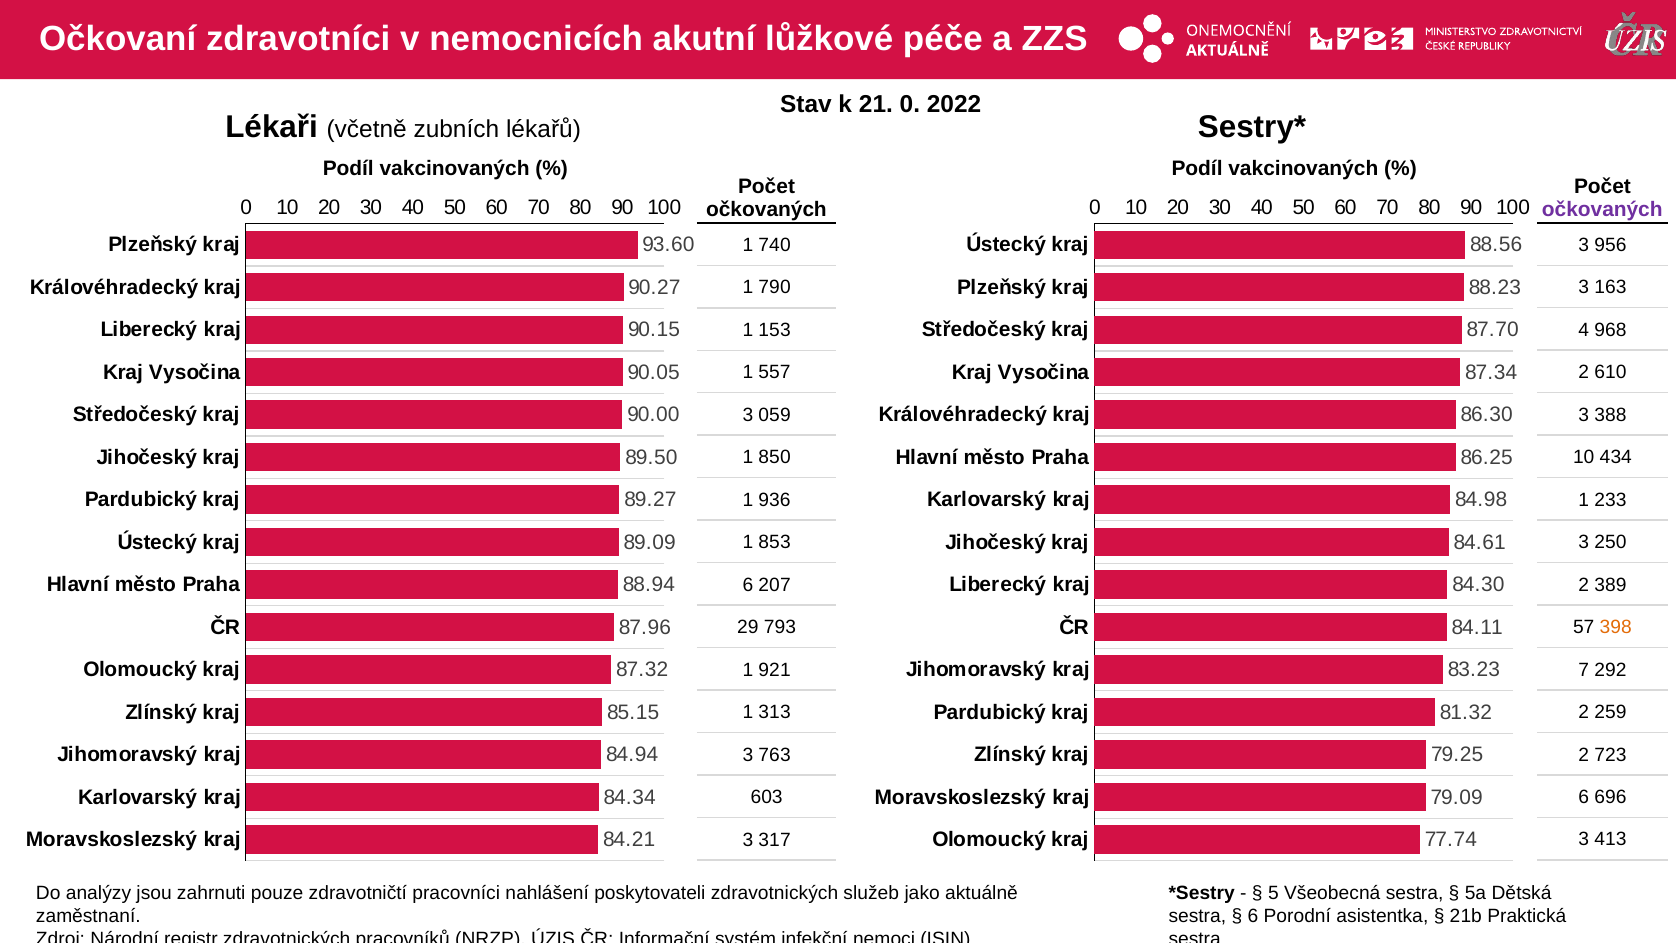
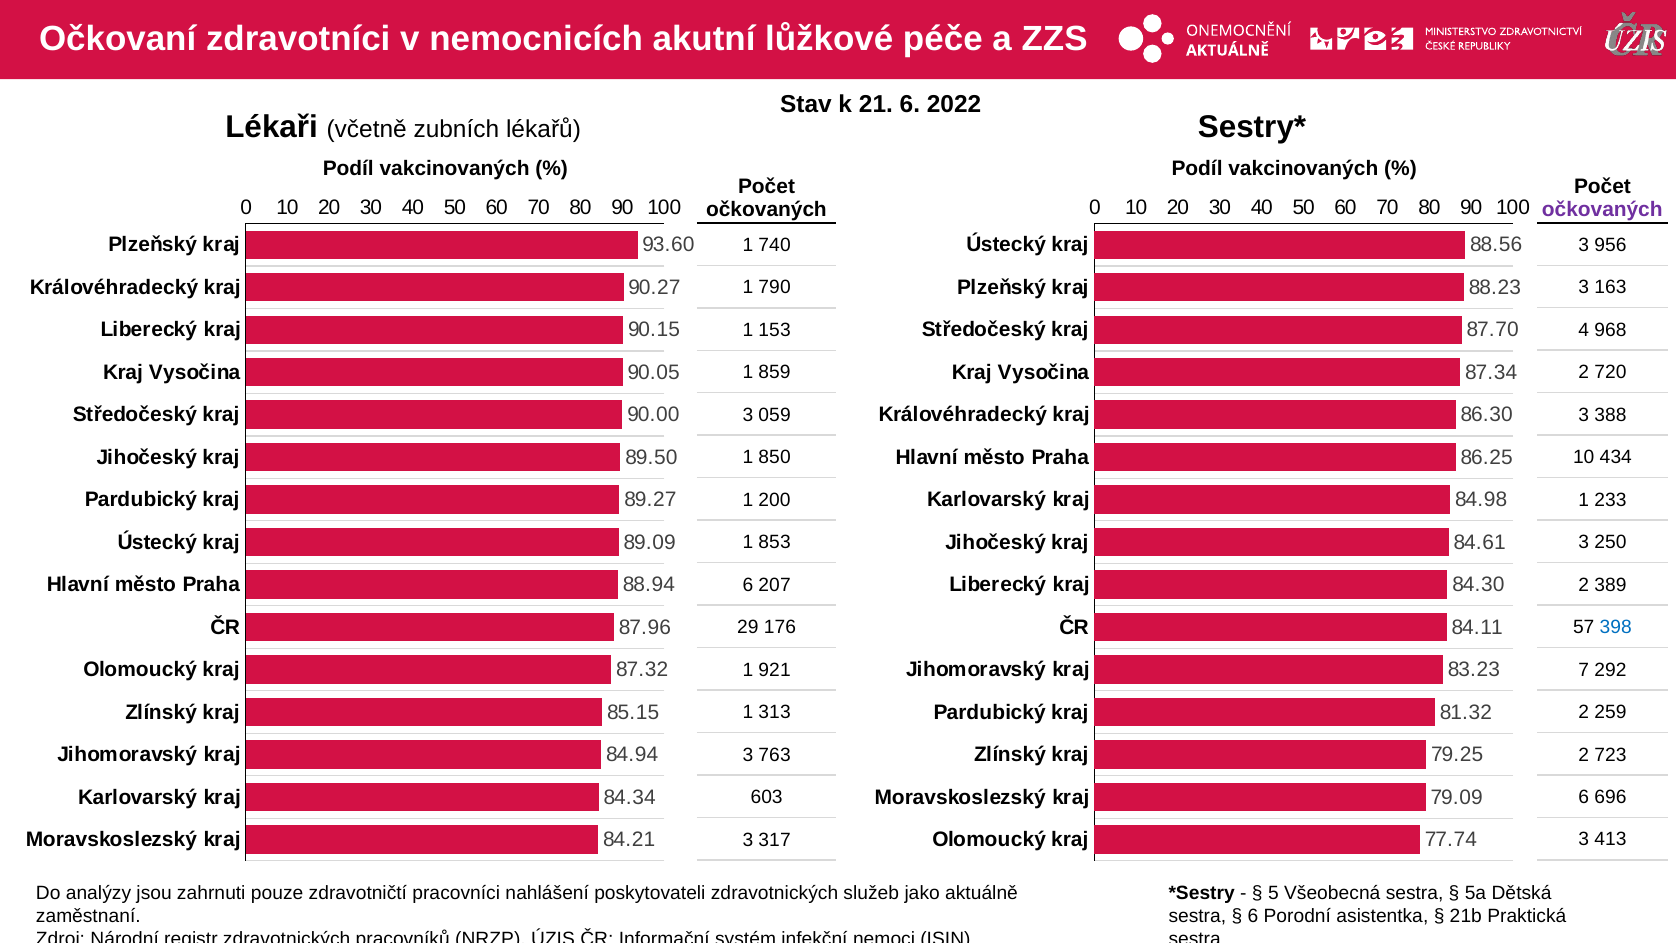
21 0: 0 -> 6
610: 610 -> 720
557: 557 -> 859
936: 936 -> 200
793: 793 -> 176
398 colour: orange -> blue
